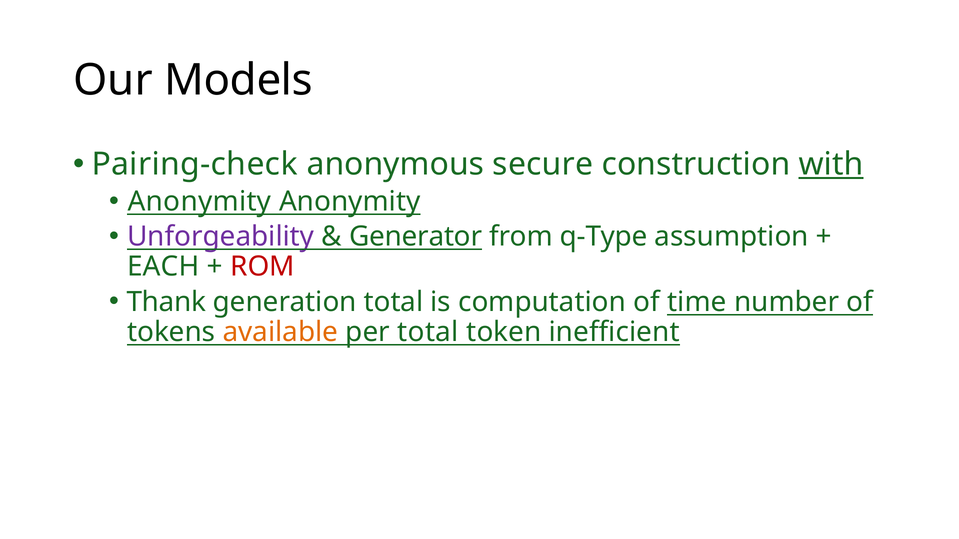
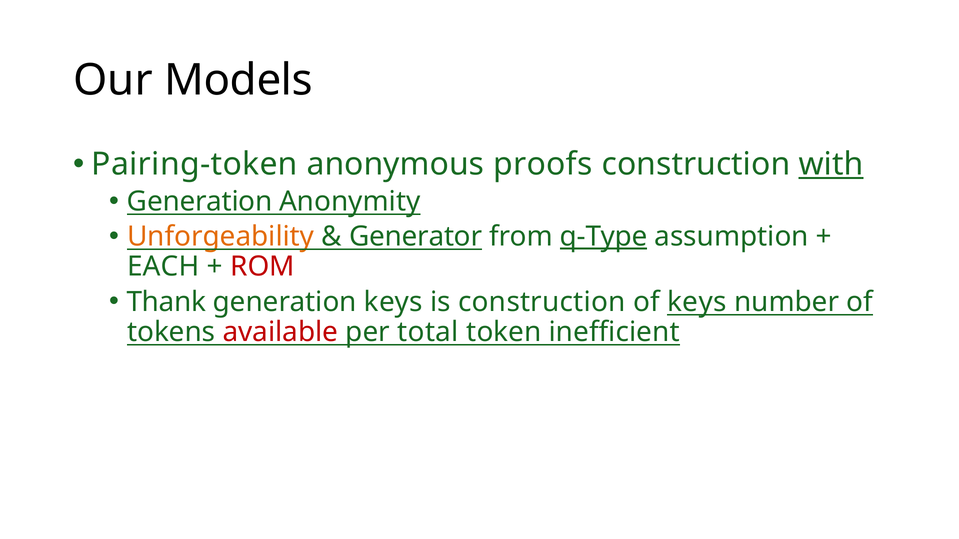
Pairing-check: Pairing-check -> Pairing-token
secure: secure -> proofs
Anonymity at (199, 202): Anonymity -> Generation
Unforgeability colour: purple -> orange
q-Type underline: none -> present
generation total: total -> keys
is computation: computation -> construction
of time: time -> keys
available colour: orange -> red
